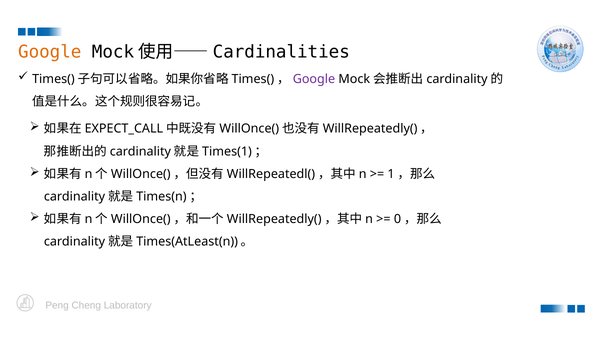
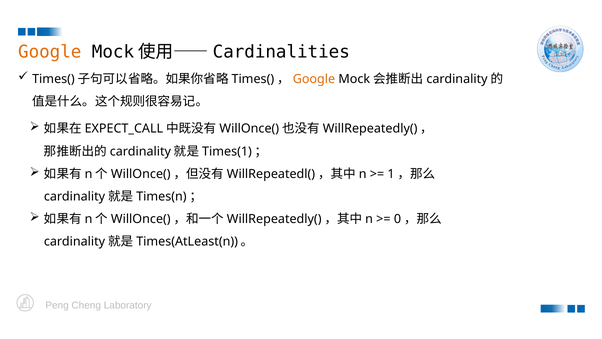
Google at (314, 79) colour: purple -> orange
